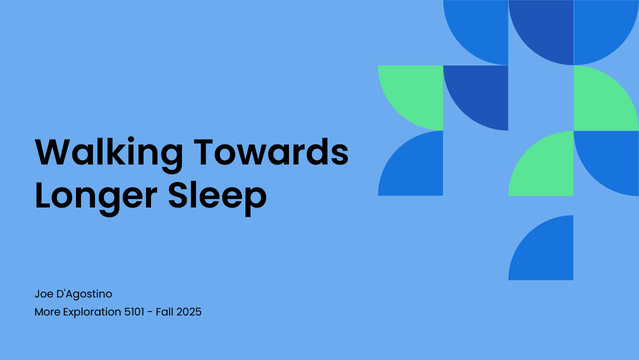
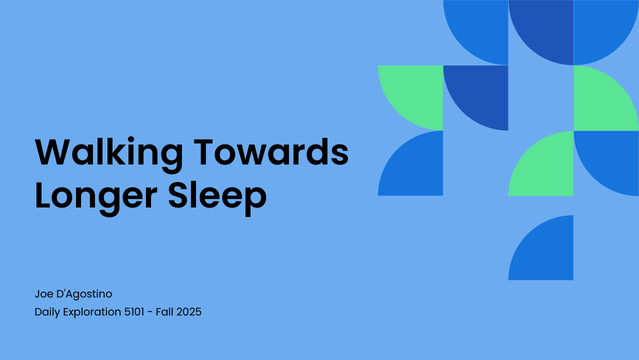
More: More -> Daily
